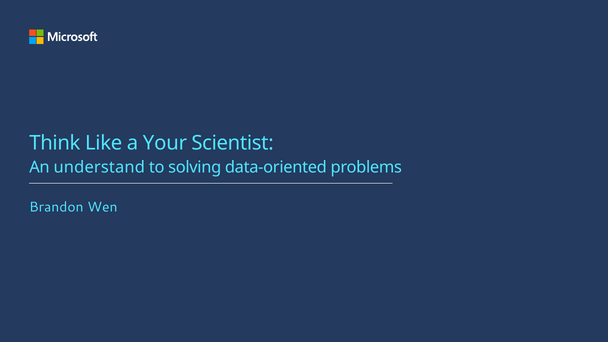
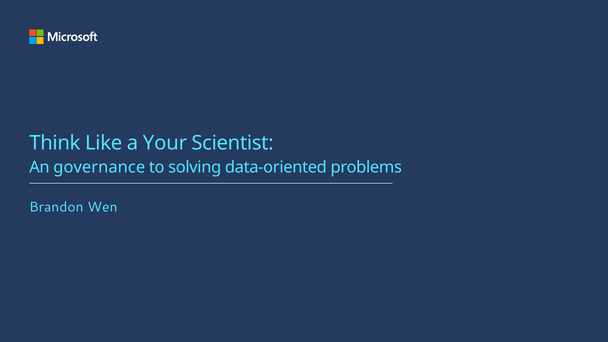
understand: understand -> governance
